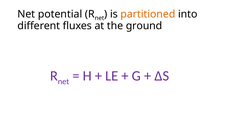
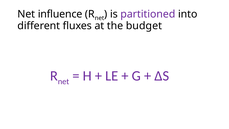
potential: potential -> influence
partitioned colour: orange -> purple
ground: ground -> budget
